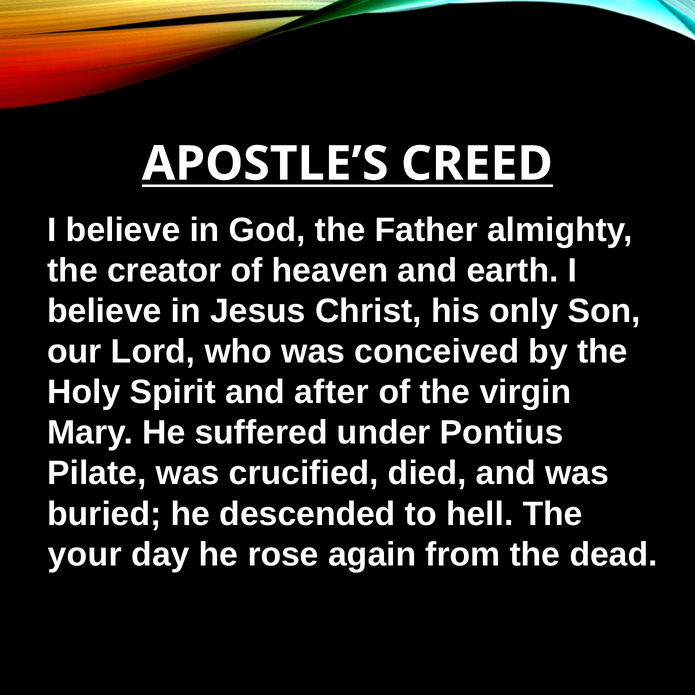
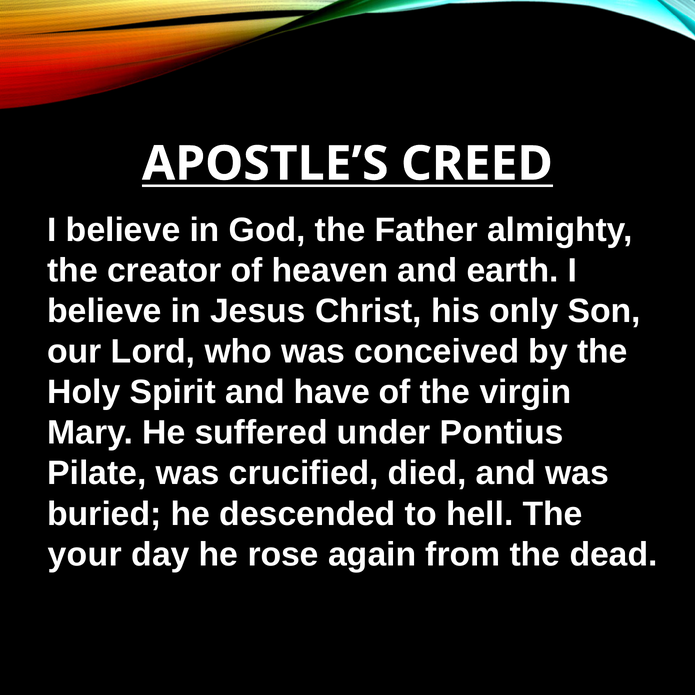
after: after -> have
